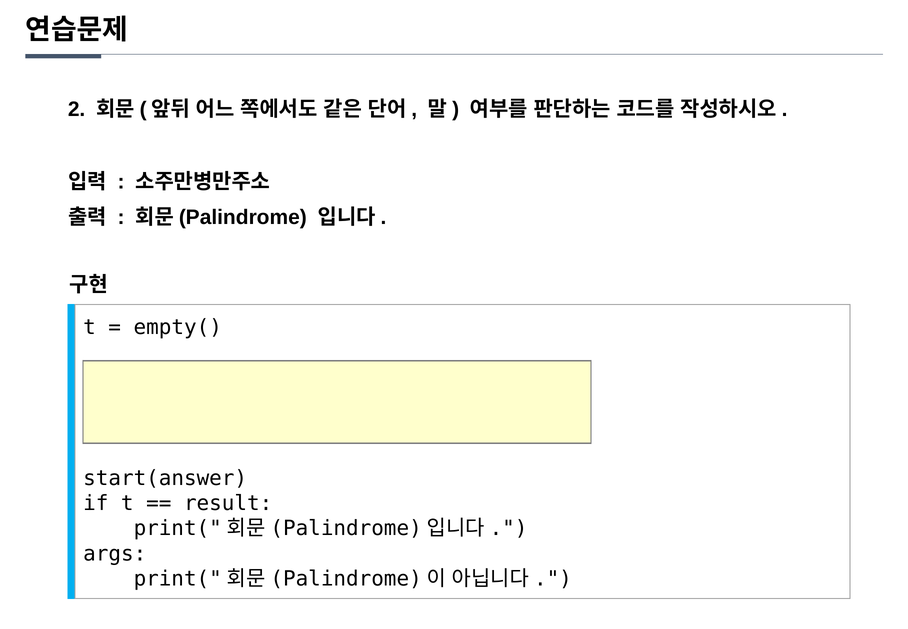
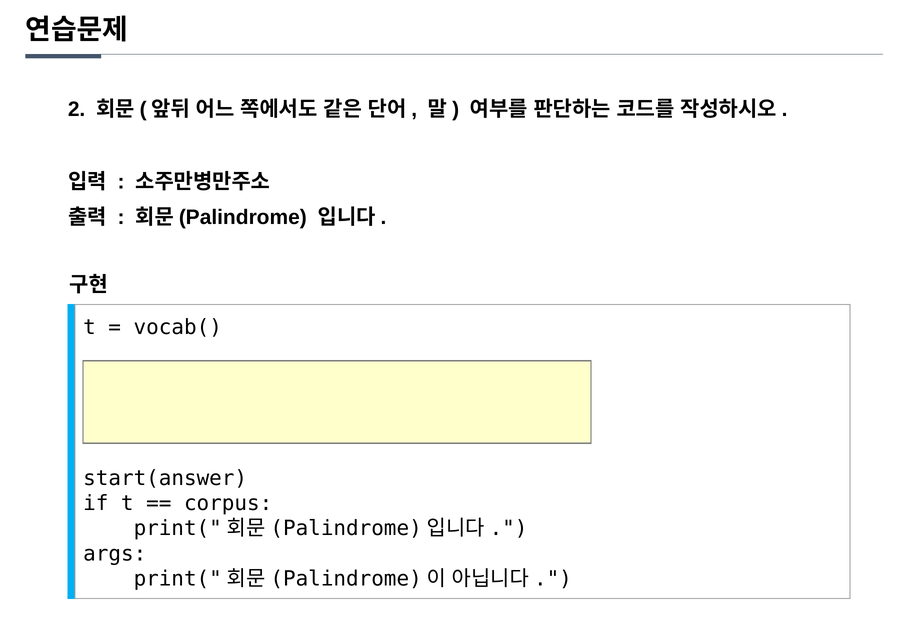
empty(: empty( -> vocab(
result: result -> corpus
